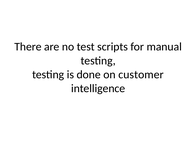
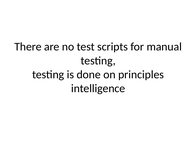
customer: customer -> principles
